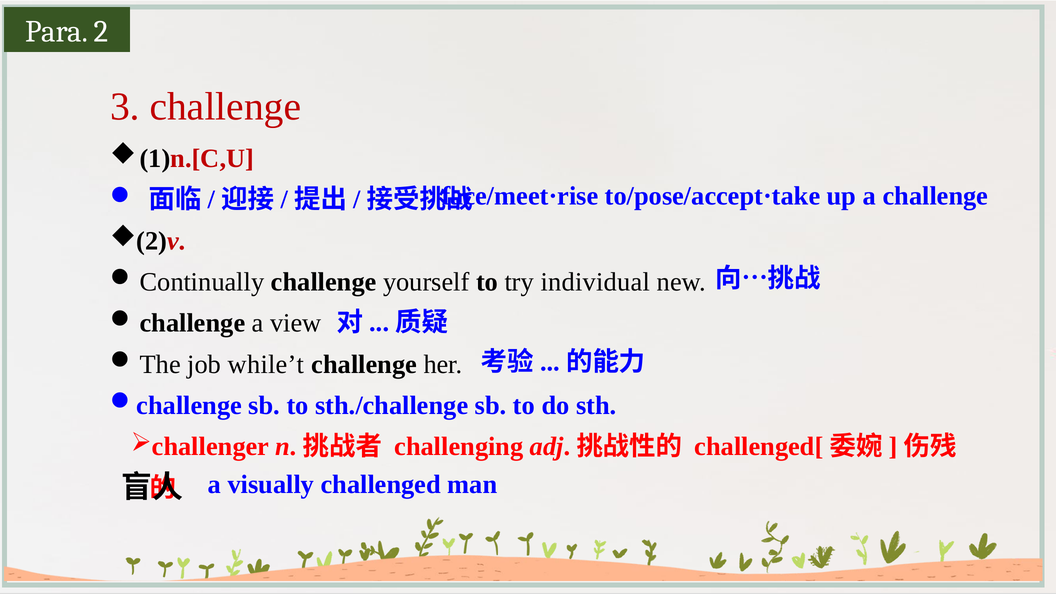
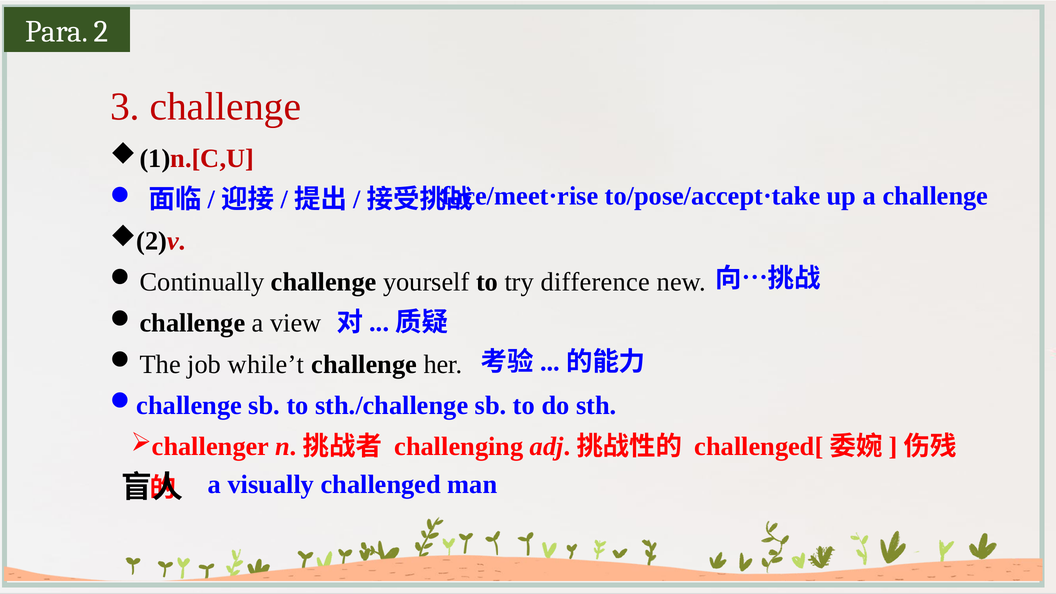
individual: individual -> difference
